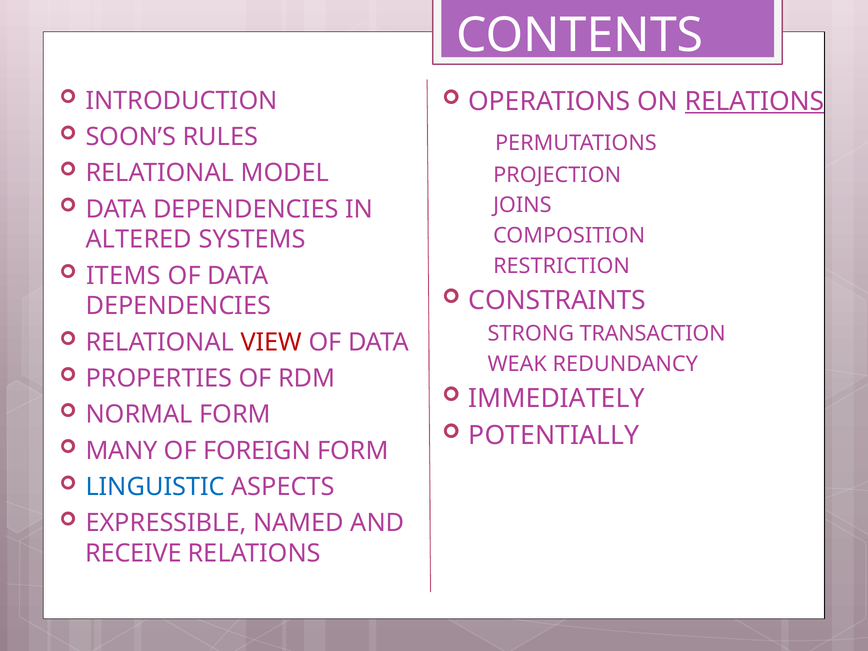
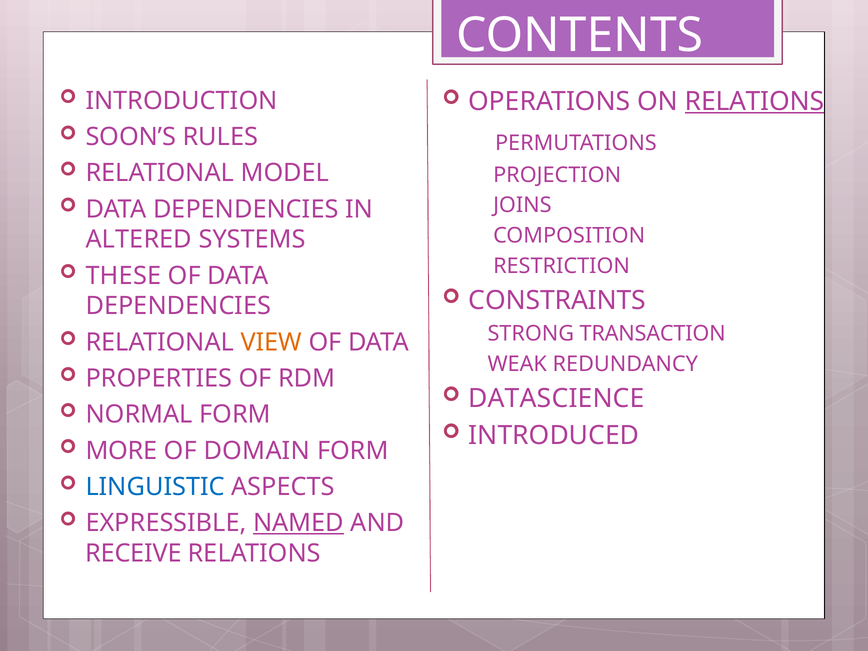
ITEMS: ITEMS -> THESE
VIEW colour: red -> orange
IMMEDIATELY: IMMEDIATELY -> DATASCIENCE
POTENTIALLY: POTENTIALLY -> INTRODUCED
MANY: MANY -> MORE
FOREIGN: FOREIGN -> DOMAIN
NAMED underline: none -> present
